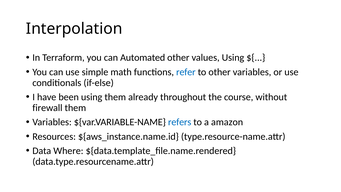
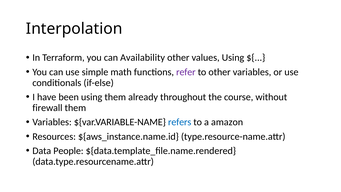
Automated: Automated -> Availability
refer colour: blue -> purple
Where: Where -> People
